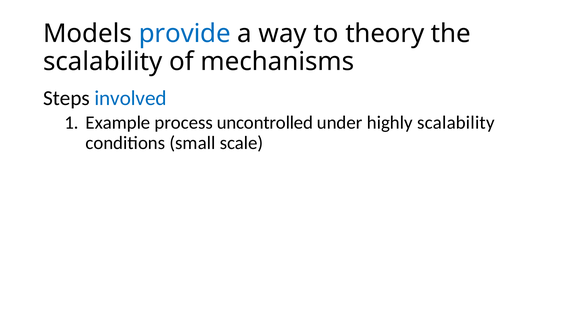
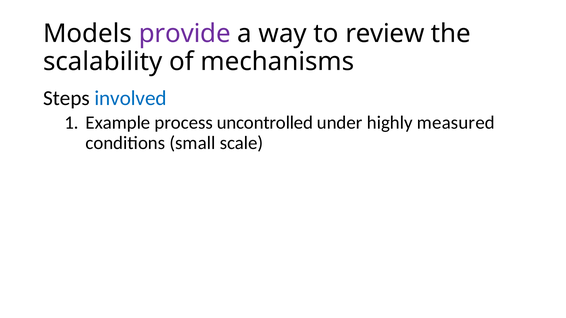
provide colour: blue -> purple
theory: theory -> review
highly scalability: scalability -> measured
